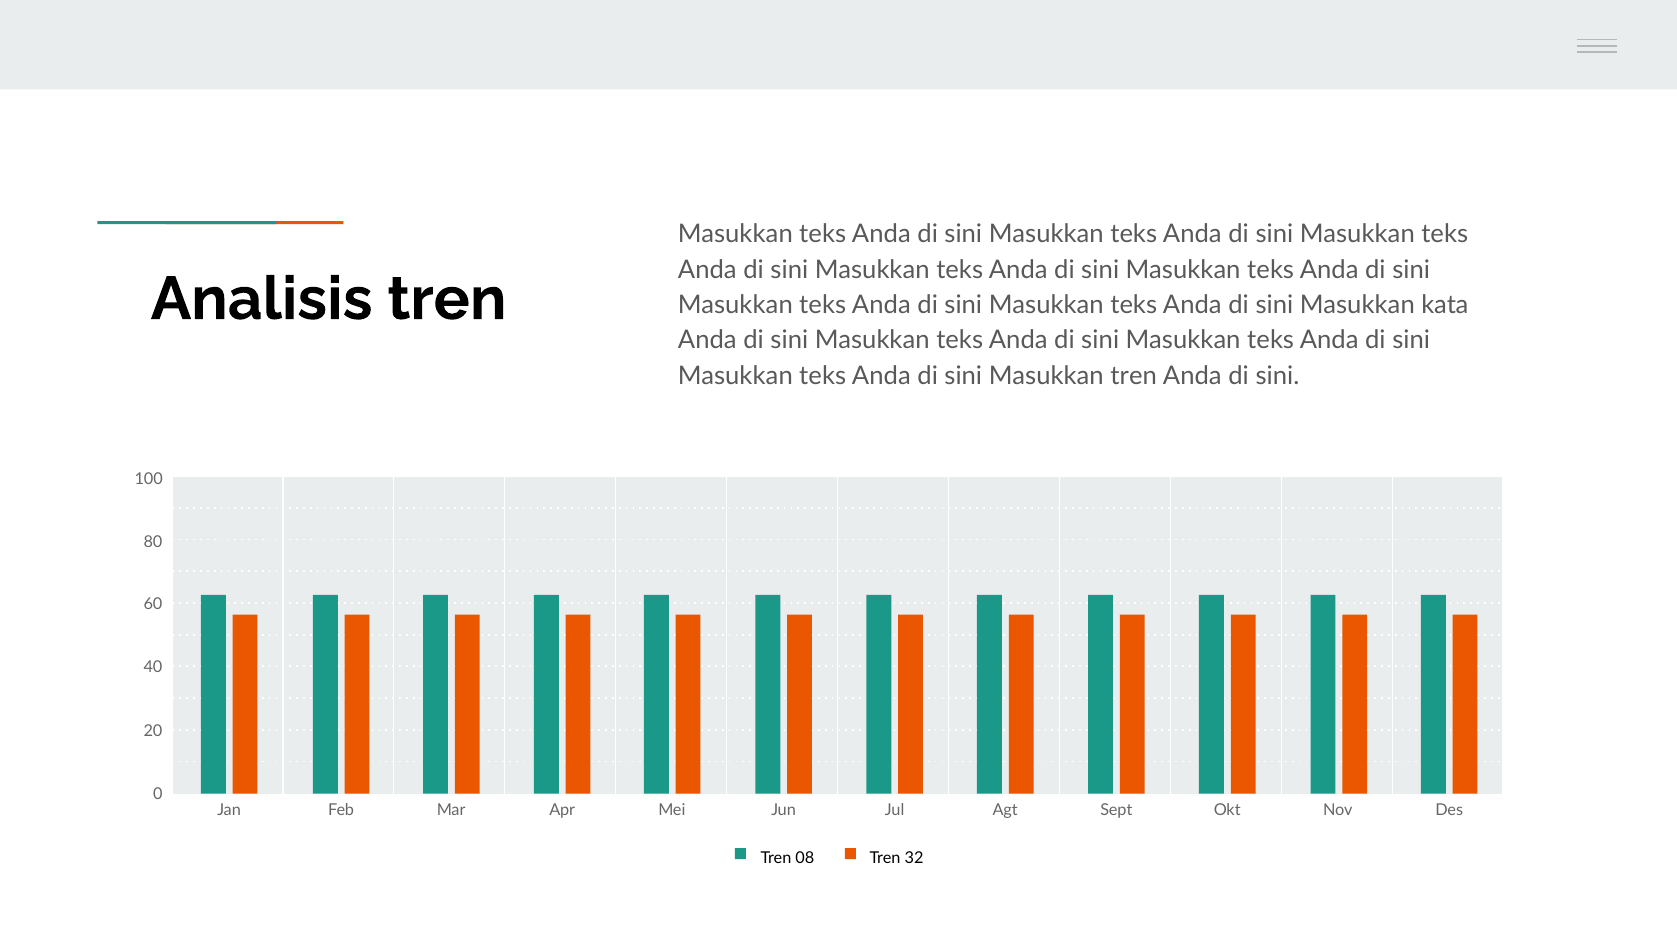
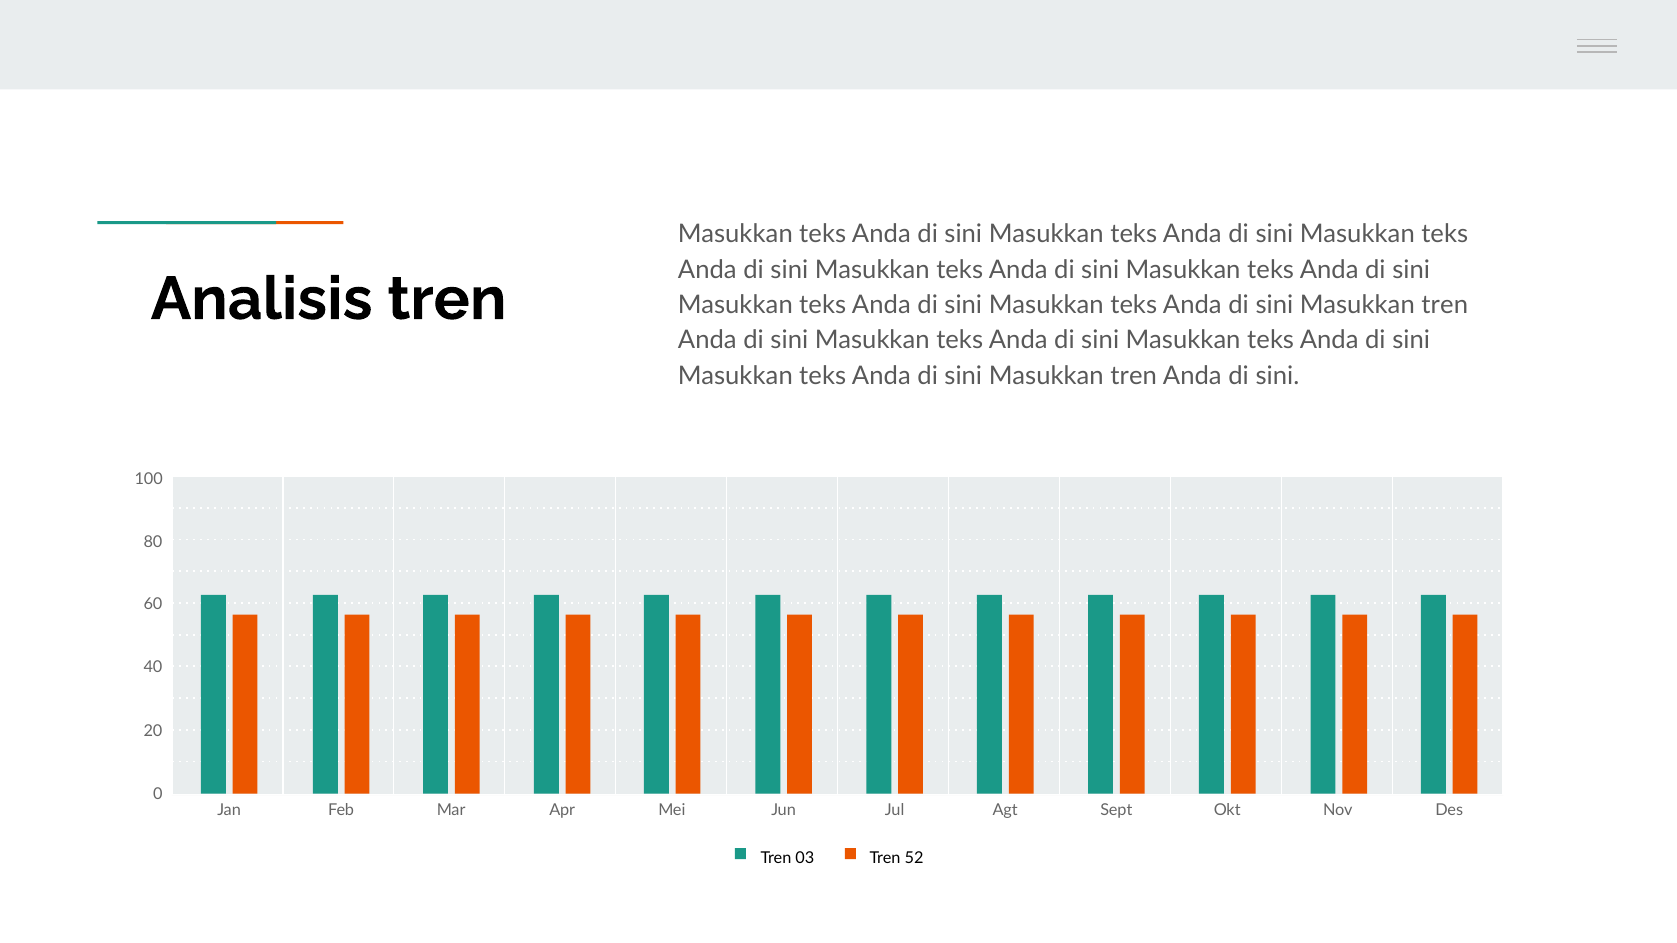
kata at (1445, 305): kata -> tren
08: 08 -> 03
32: 32 -> 52
